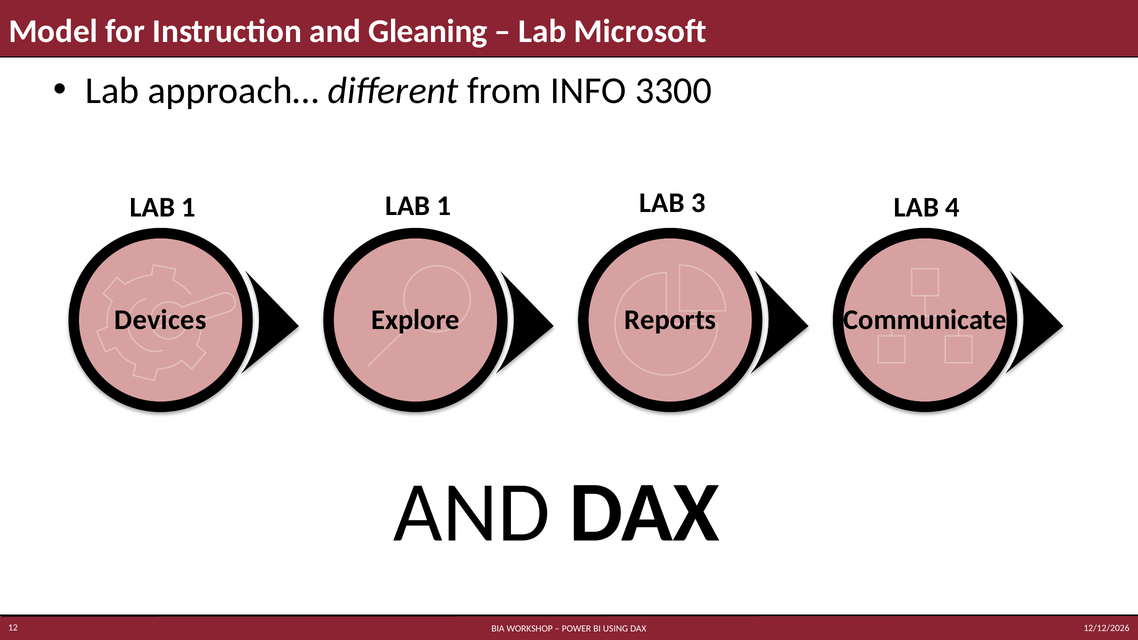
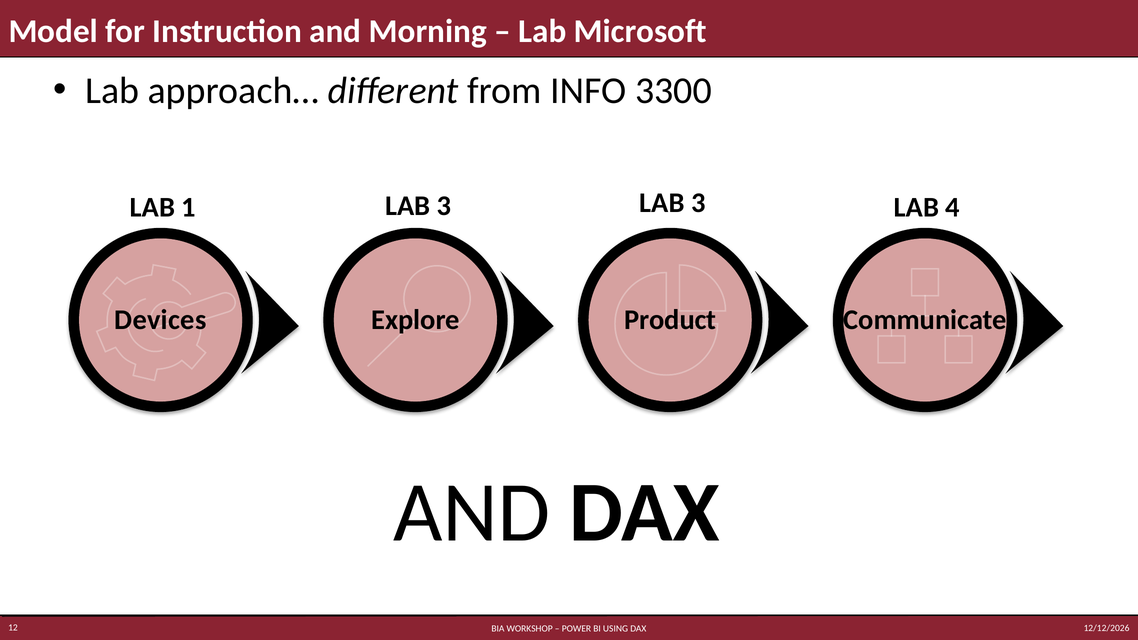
Gleaning: Gleaning -> Morning
1 LAB 1: 1 -> 3
Reports: Reports -> Product
